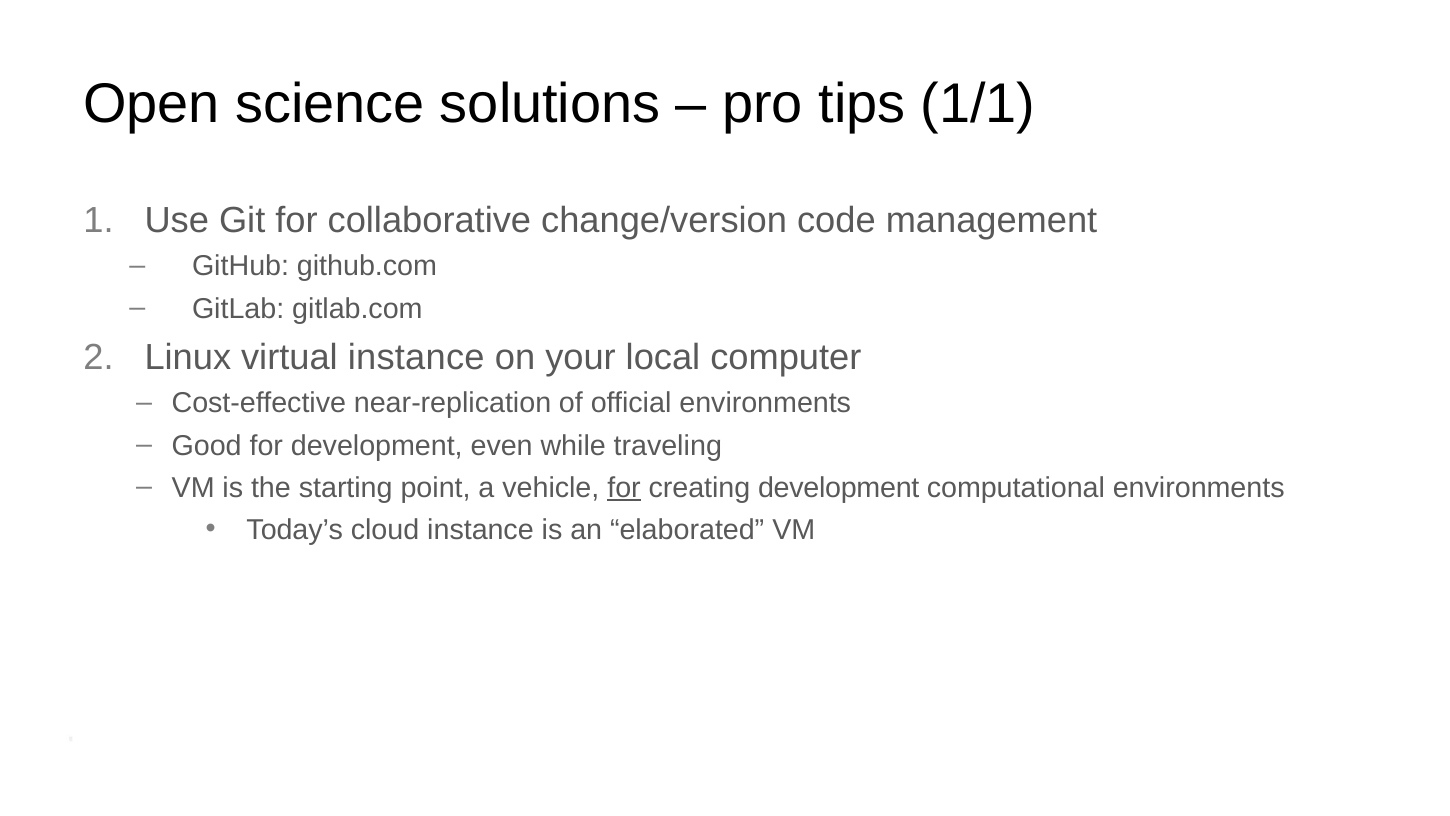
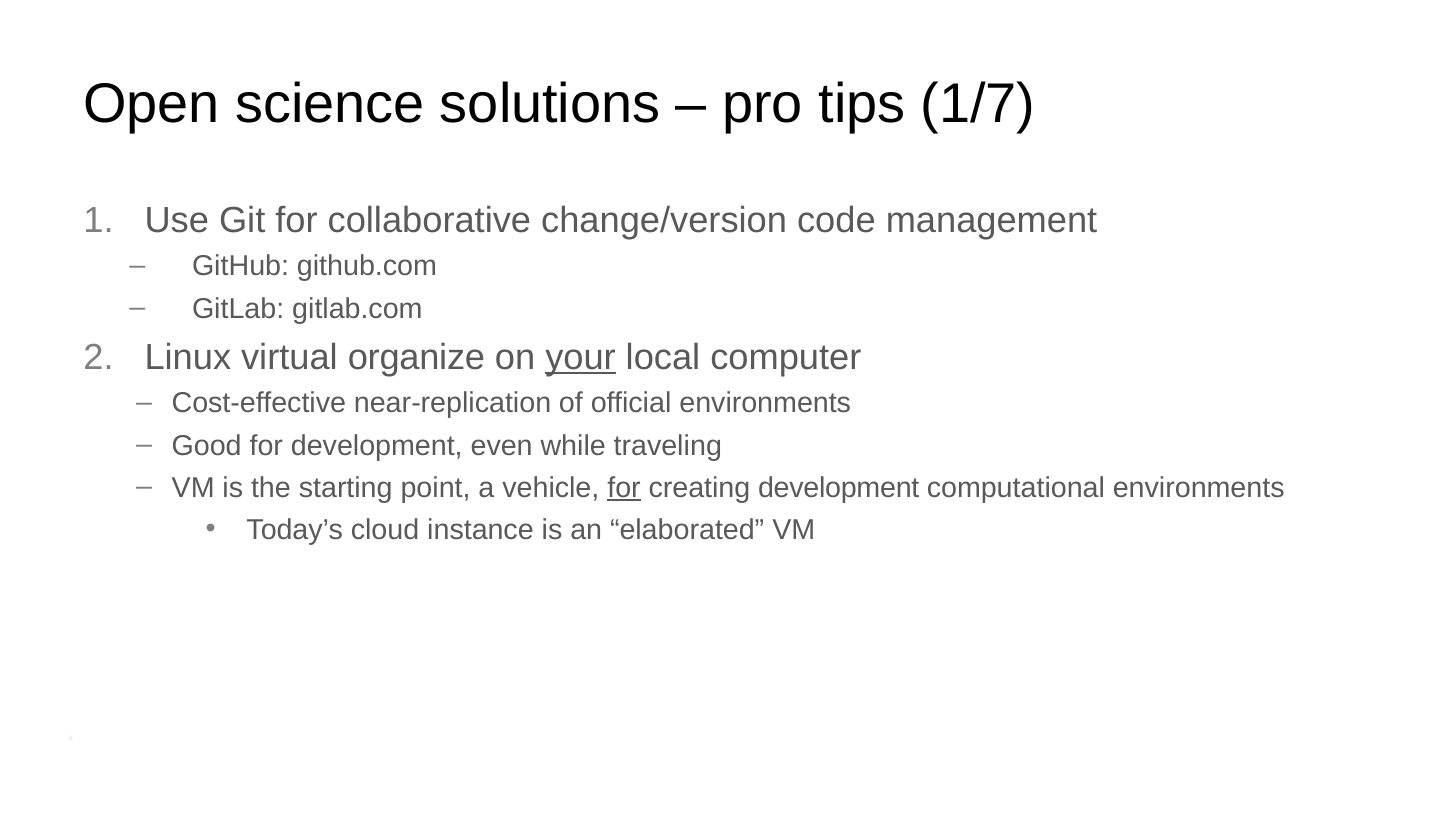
1/1: 1/1 -> 1/7
virtual instance: instance -> organize
your underline: none -> present
